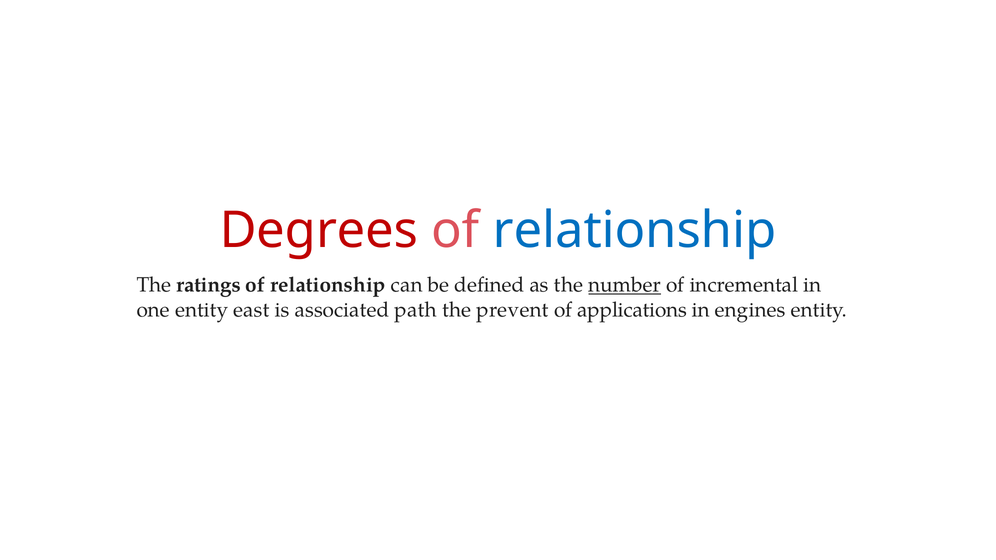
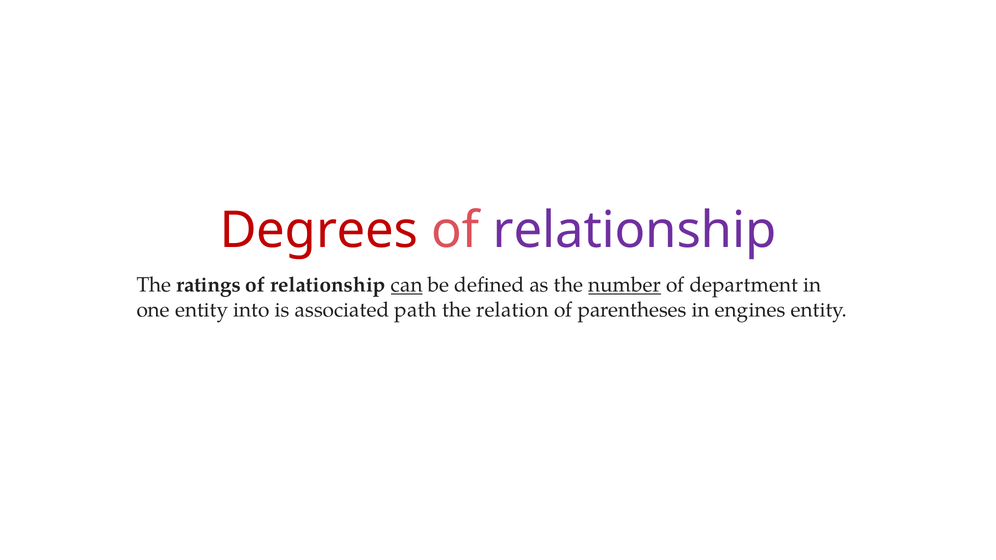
relationship at (635, 231) colour: blue -> purple
can underline: none -> present
incremental: incremental -> department
east: east -> into
prevent: prevent -> relation
applications: applications -> parentheses
